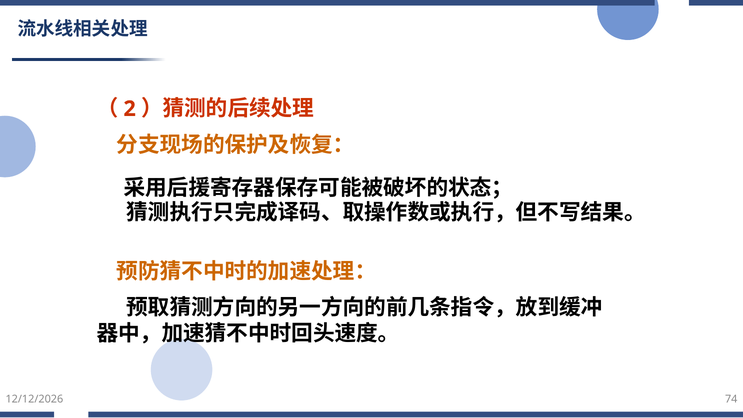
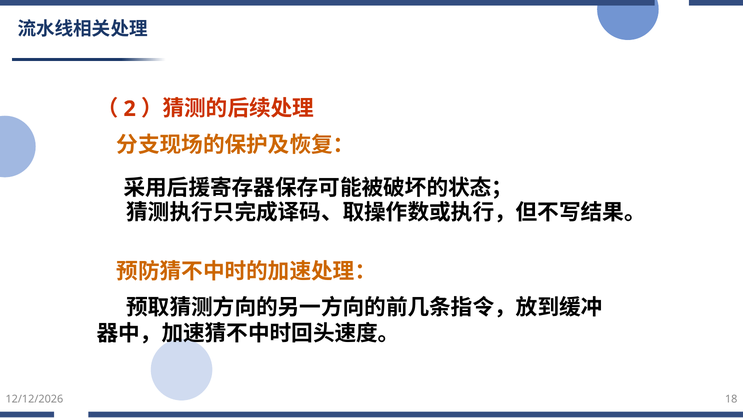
74: 74 -> 18
